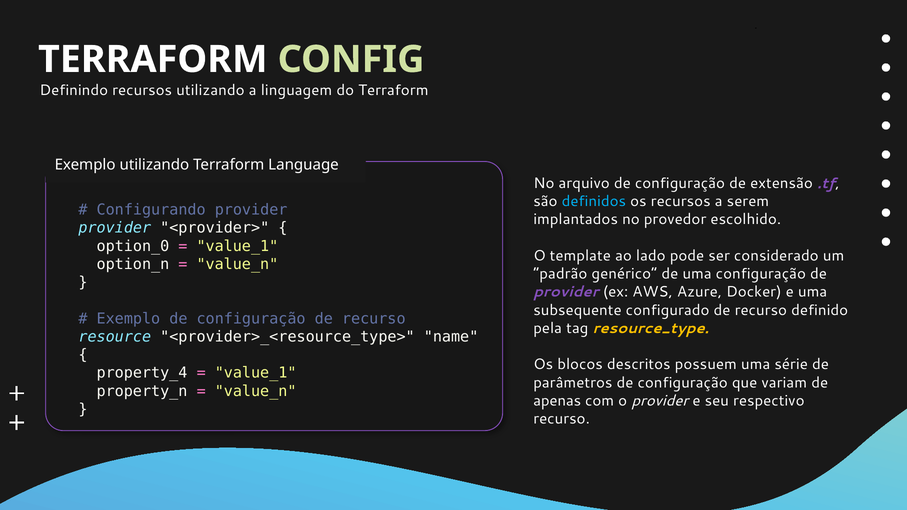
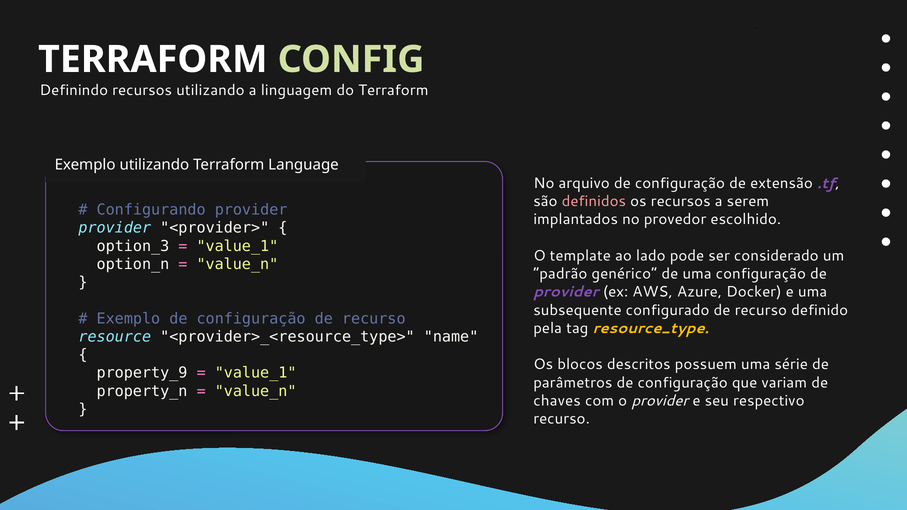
definidos colour: light blue -> pink
option_0: option_0 -> option_3
property_4: property_4 -> property_9
apenas: apenas -> chaves
